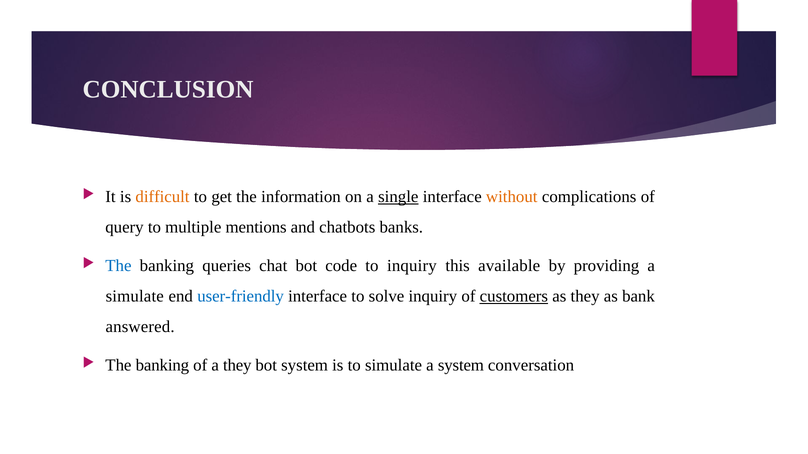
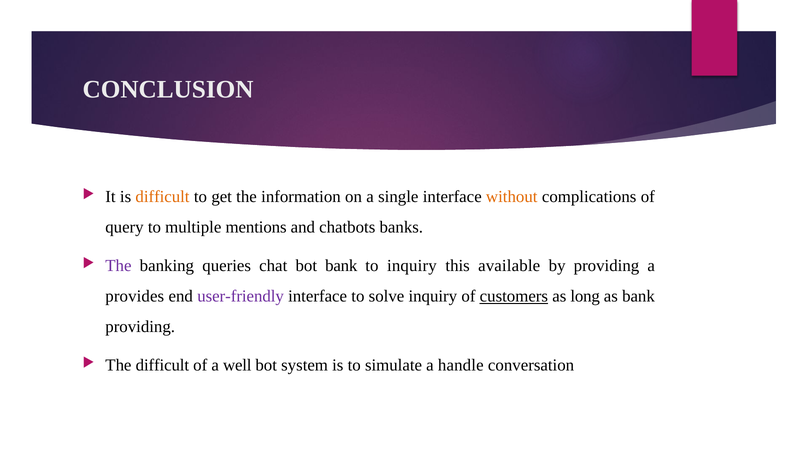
single underline: present -> none
The at (118, 266) colour: blue -> purple
bot code: code -> bank
simulate at (135, 296): simulate -> provides
user-friendly colour: blue -> purple
as they: they -> long
answered at (140, 327): answered -> providing
banking at (162, 366): banking -> difficult
a they: they -> well
a system: system -> handle
